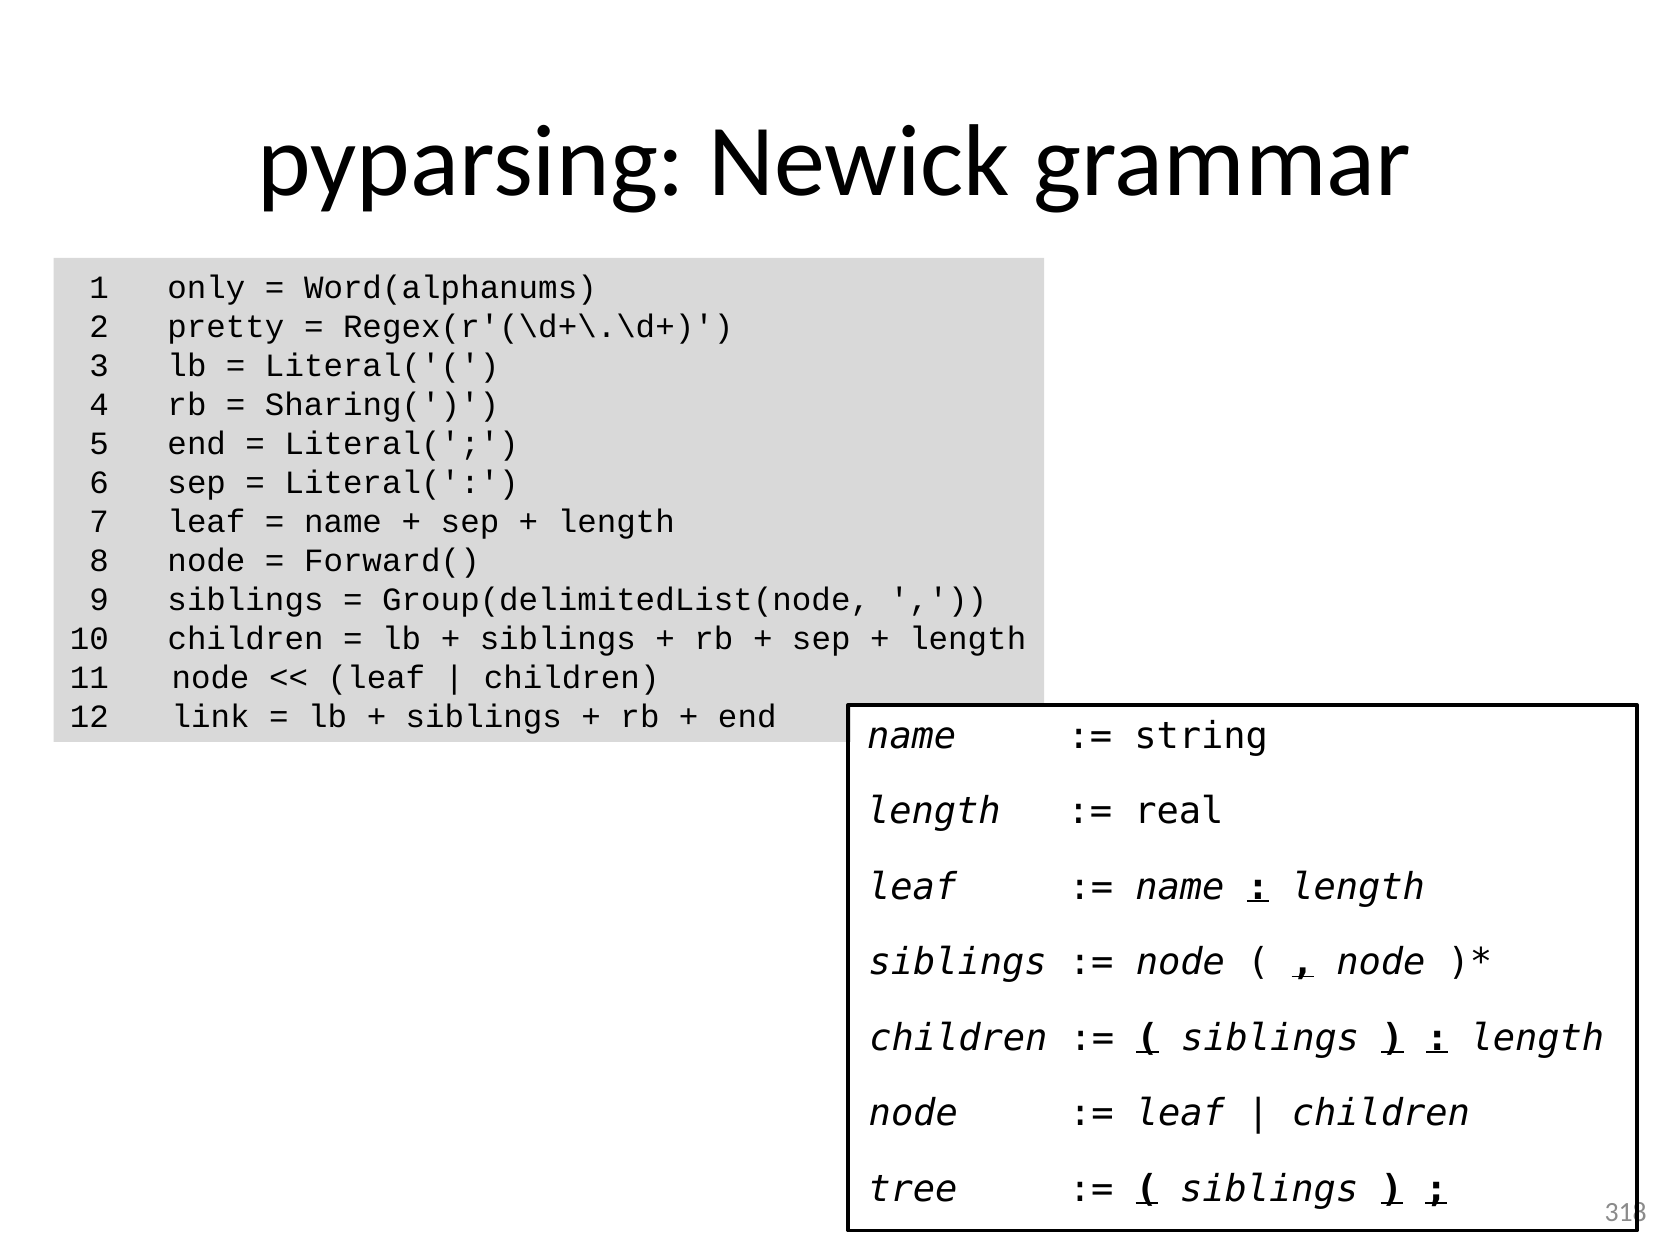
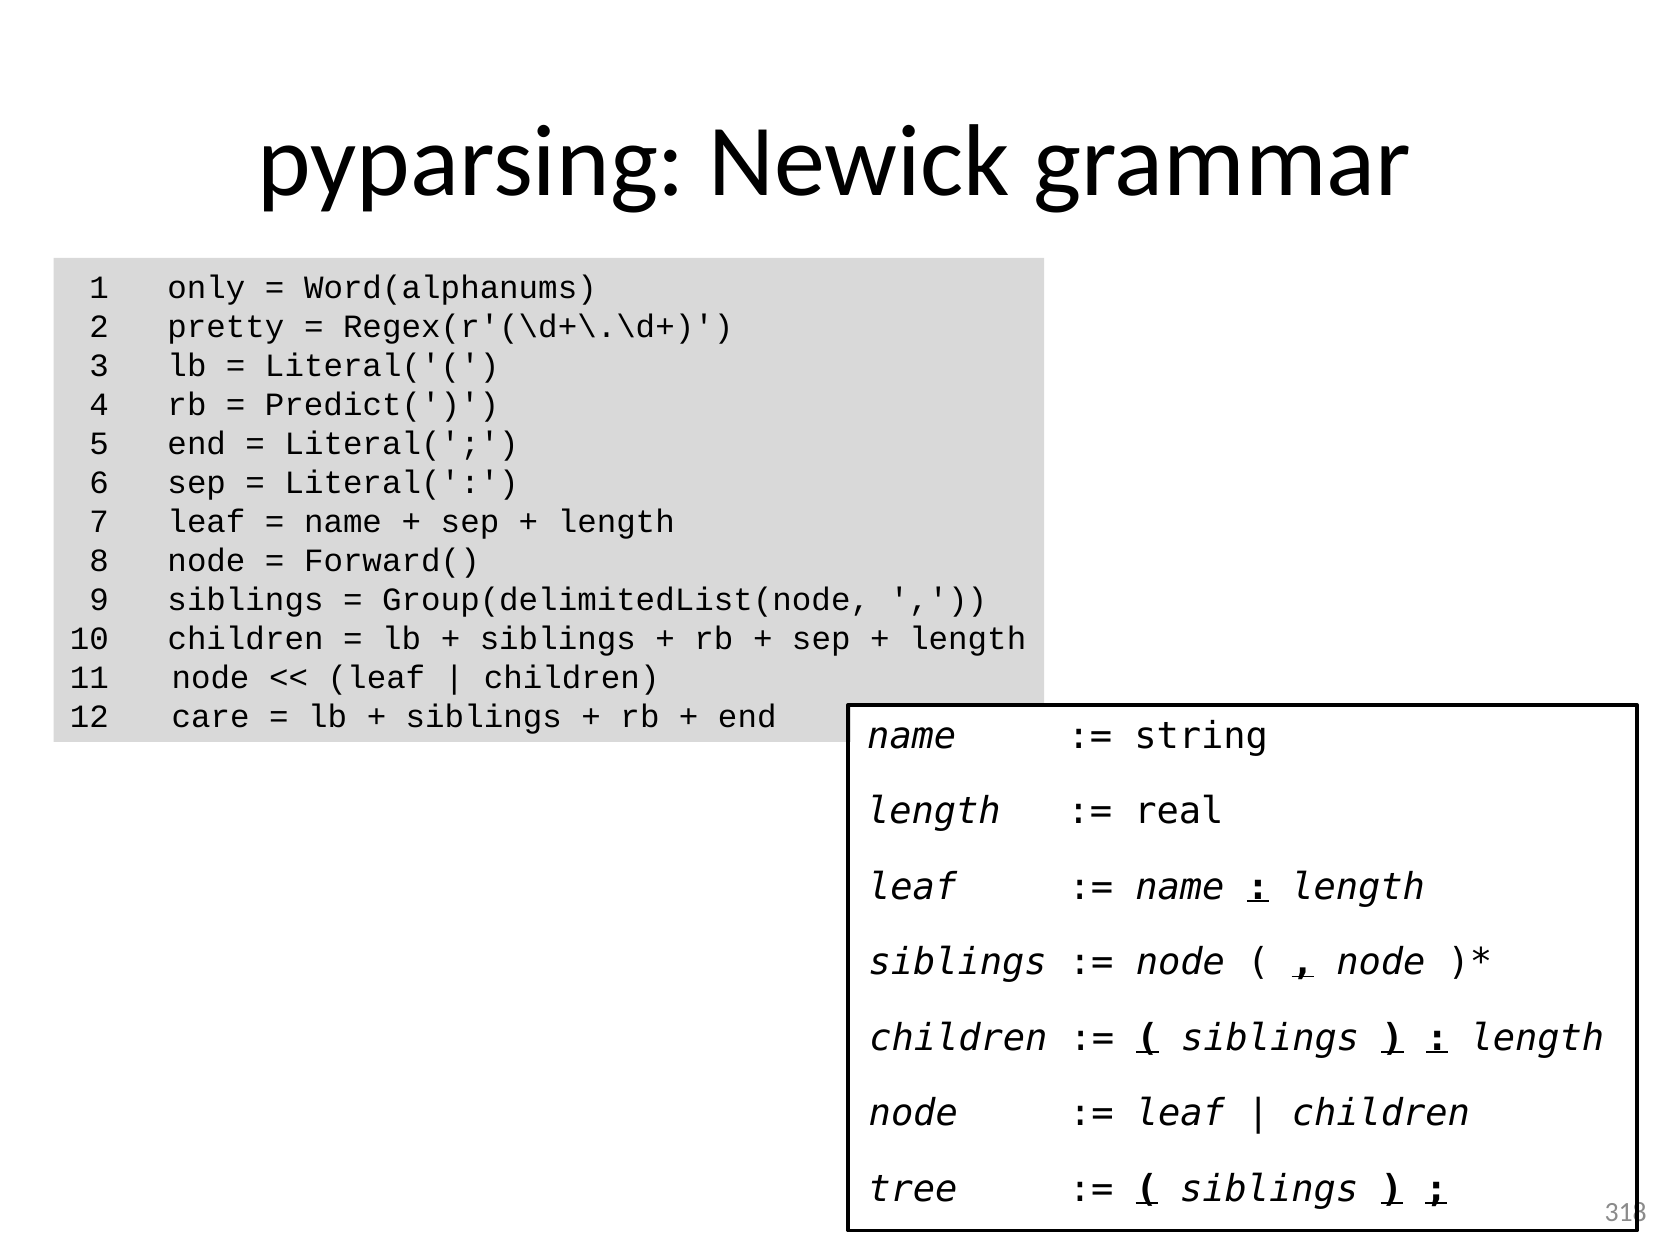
Sharing(: Sharing( -> Predict(
link: link -> care
